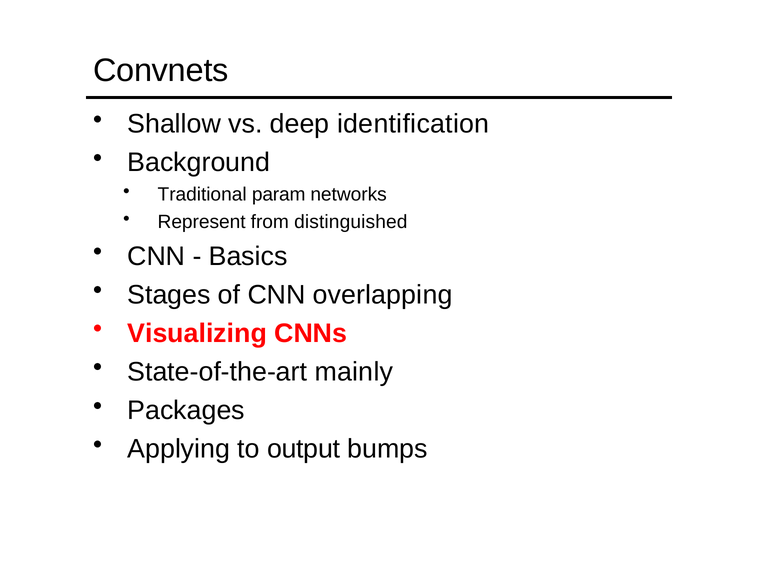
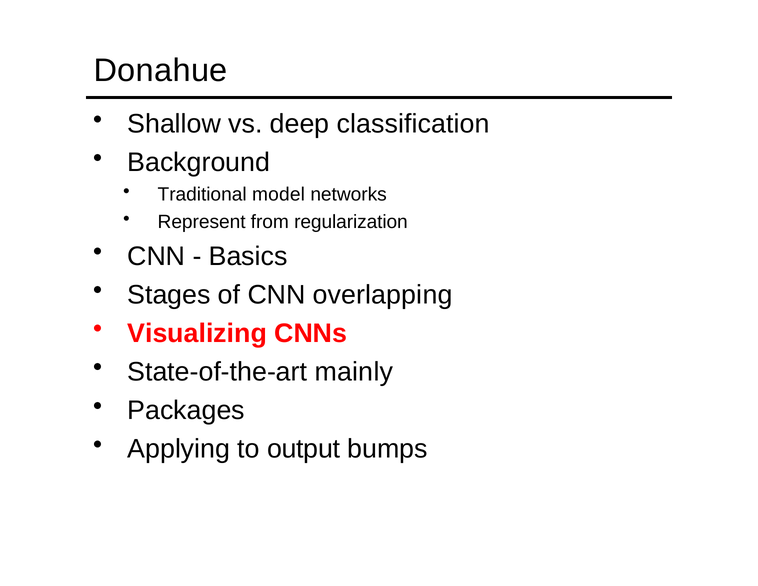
Convnets: Convnets -> Donahue
identification: identification -> classification
param: param -> model
distinguished: distinguished -> regularization
